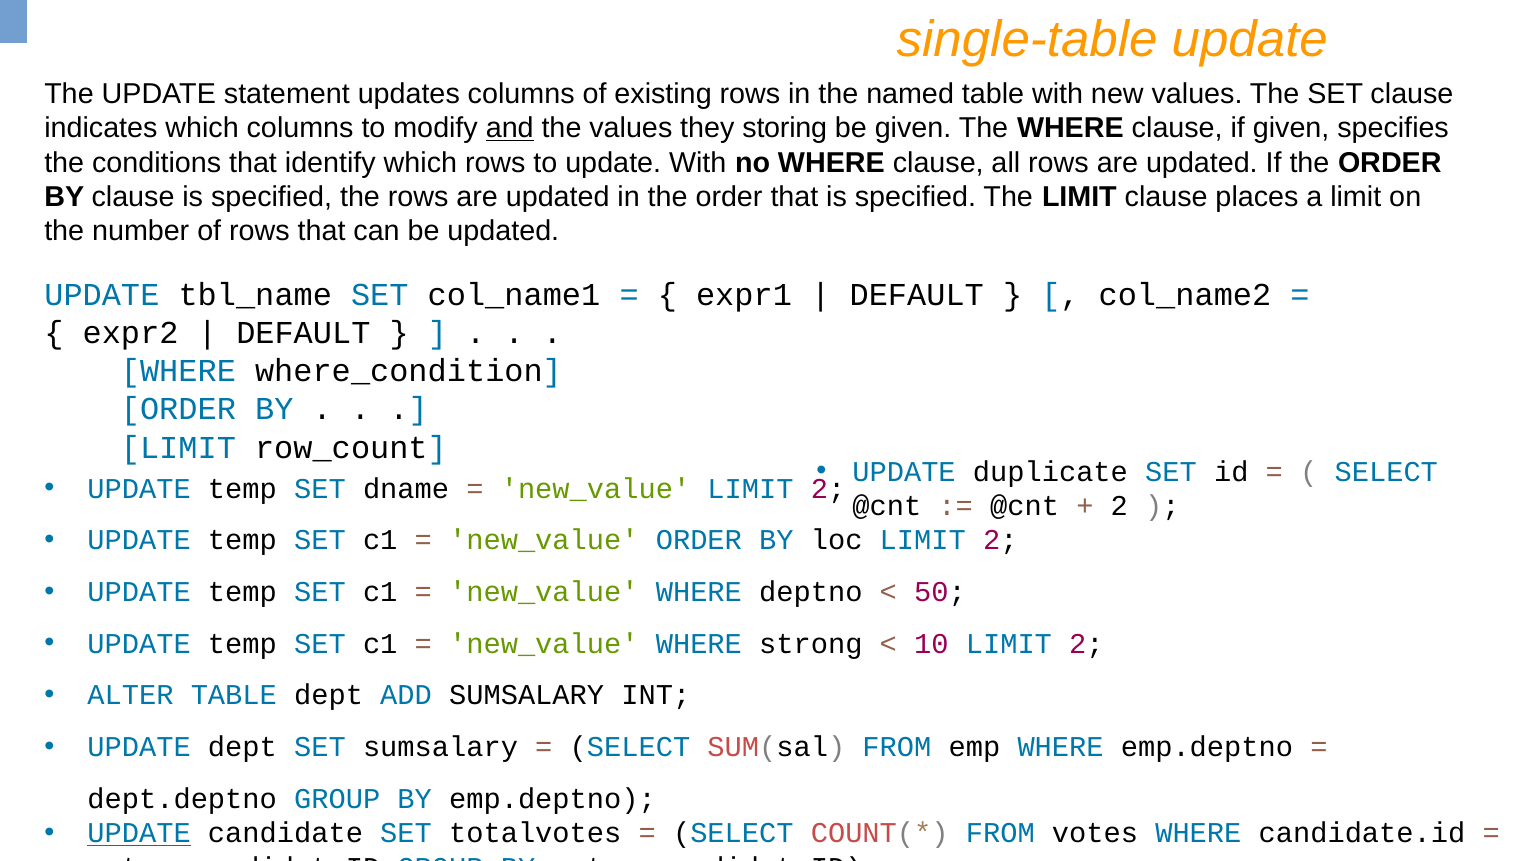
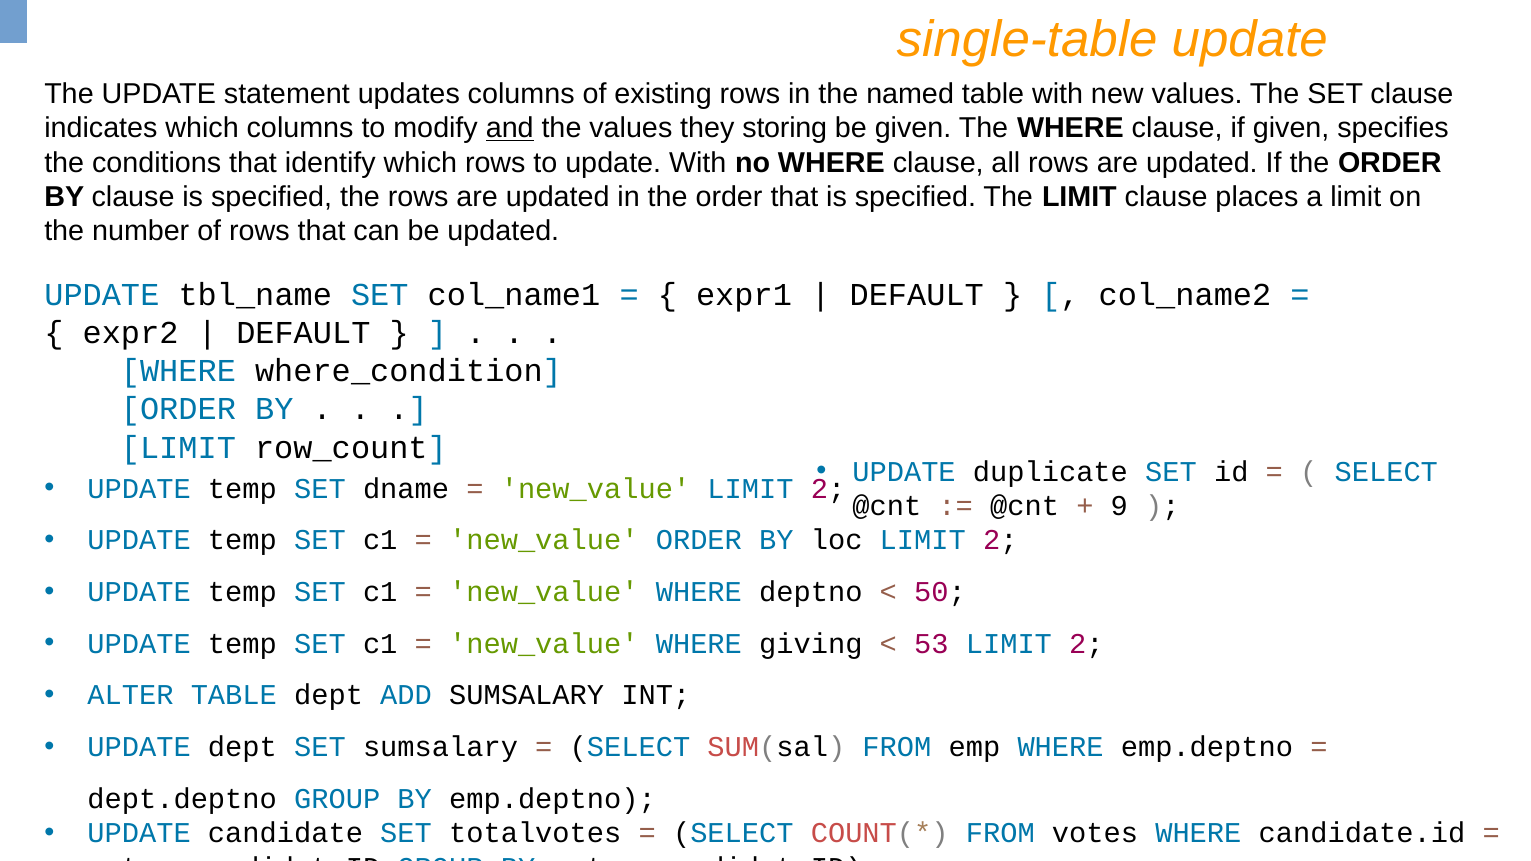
2 at (1119, 506): 2 -> 9
strong: strong -> giving
10: 10 -> 53
UPDATE at (139, 833) underline: present -> none
